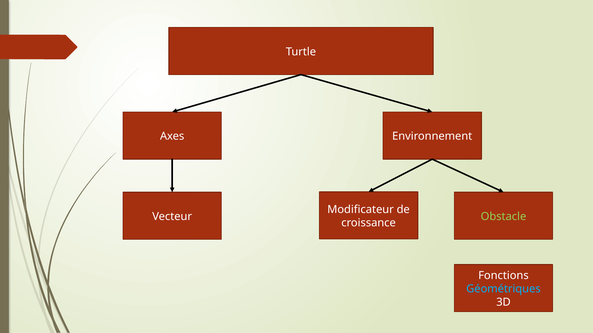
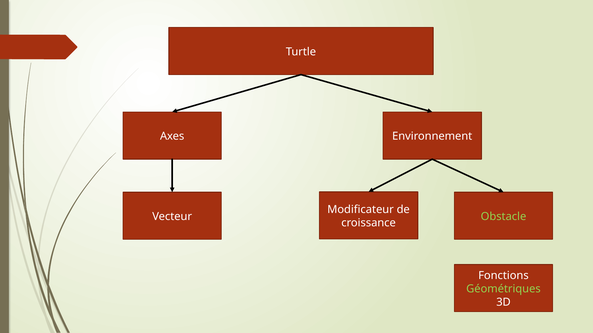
Géométriques colour: light blue -> light green
